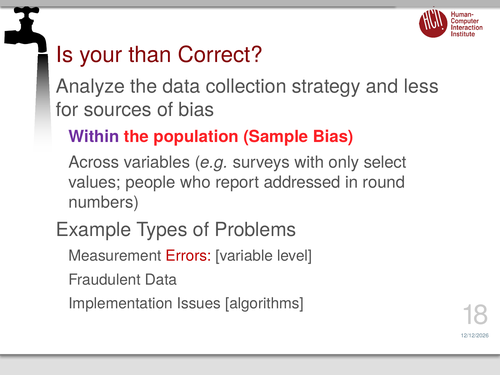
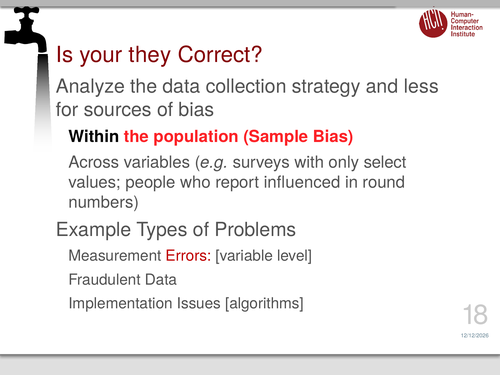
than: than -> they
Within colour: purple -> black
addressed: addressed -> influenced
